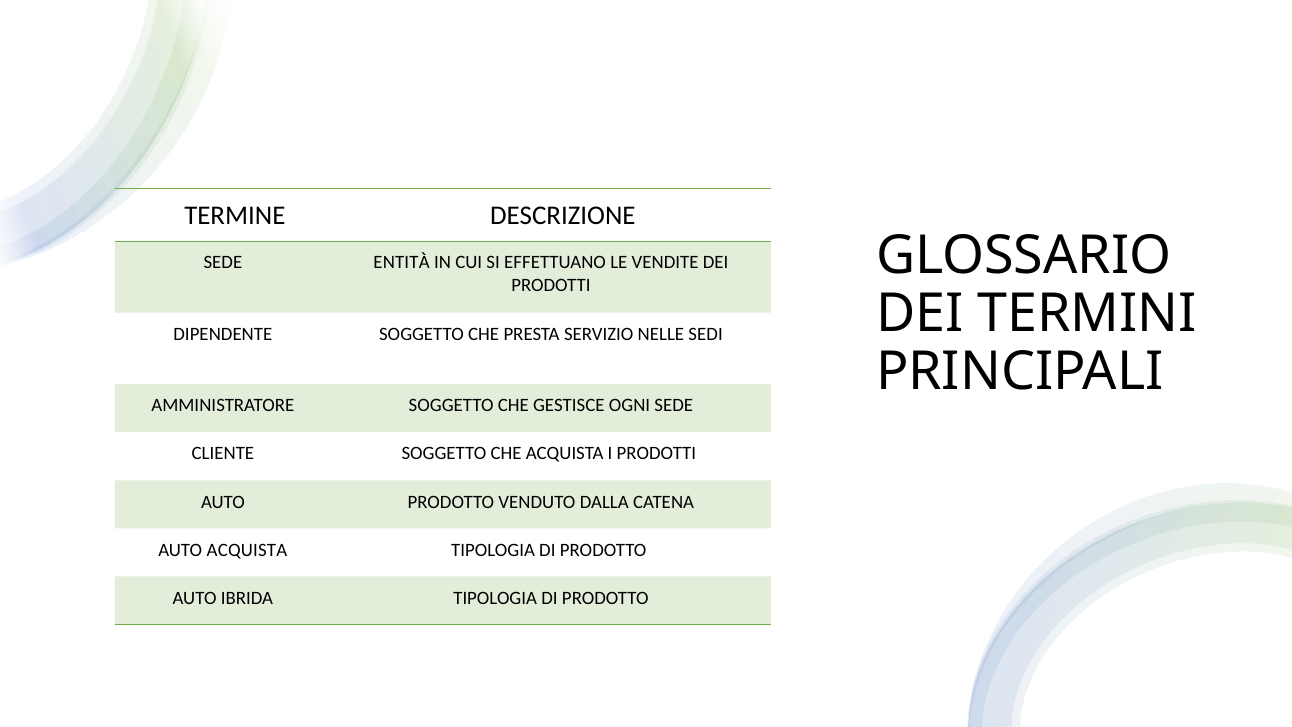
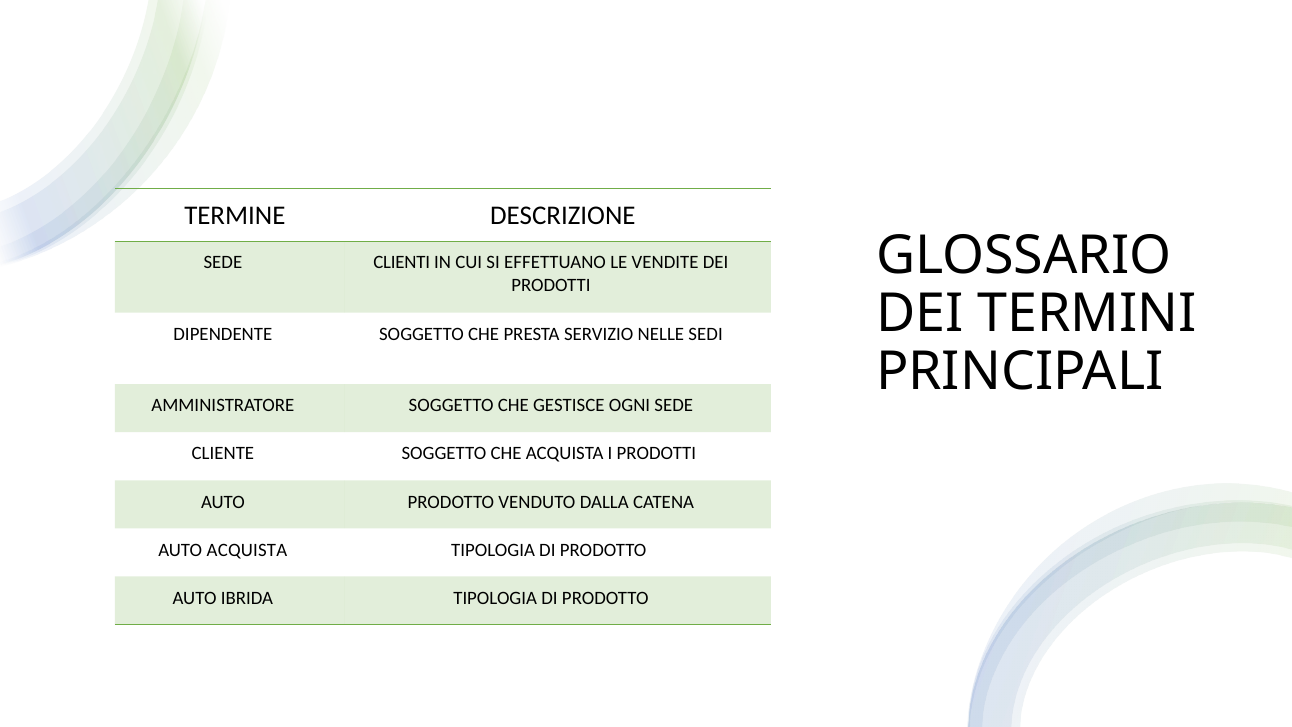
ENTITÀ: ENTITÀ -> CLIENTI
